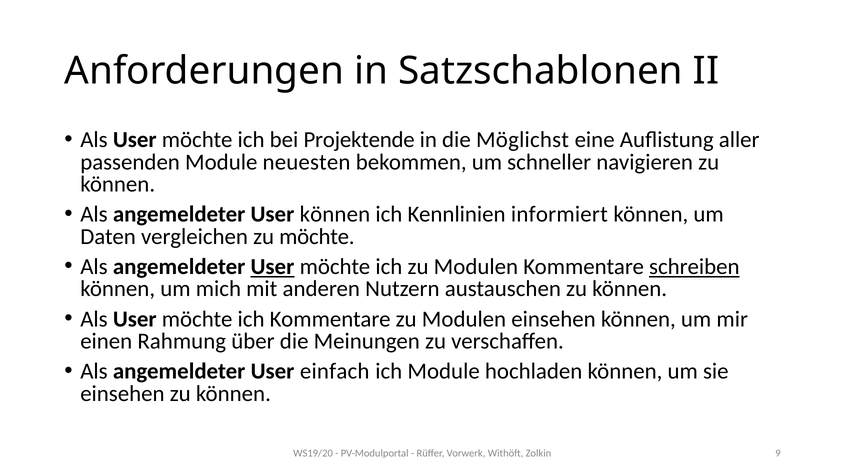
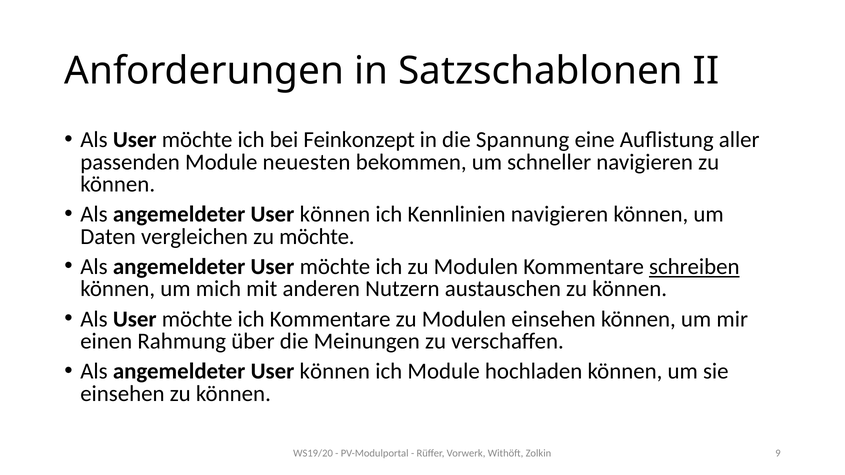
Projektende: Projektende -> Feinkonzept
Möglichst: Möglichst -> Spannung
Kennlinien informiert: informiert -> navigieren
User at (272, 267) underline: present -> none
einfach at (335, 372): einfach -> können
